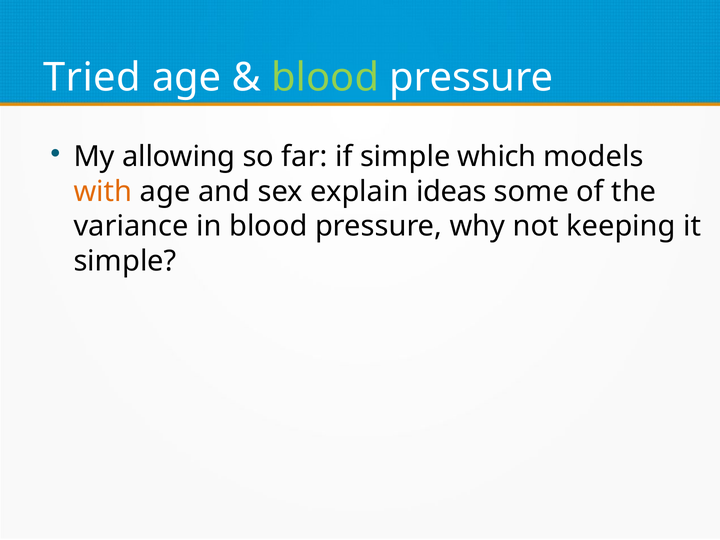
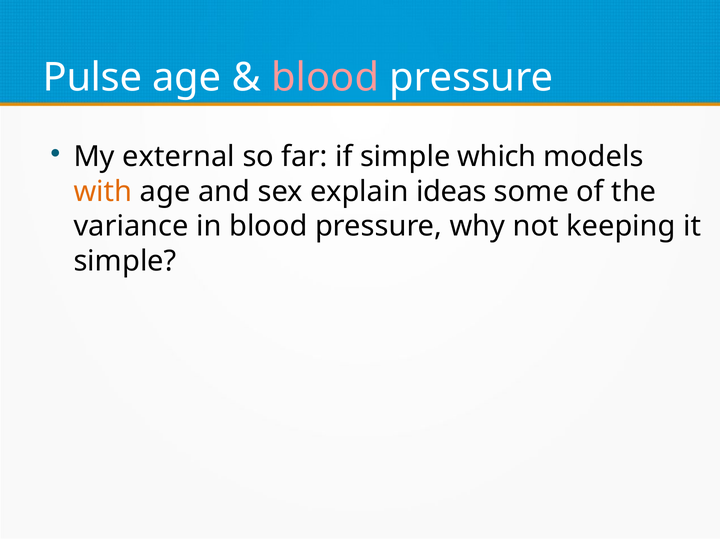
Tried: Tried -> Pulse
blood at (325, 78) colour: light green -> pink
allowing: allowing -> external
